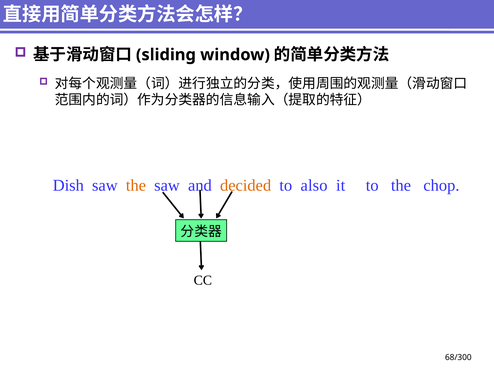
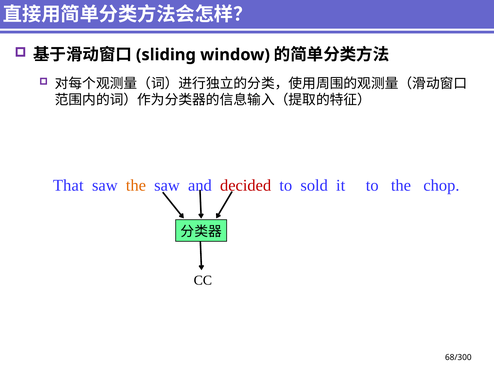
Dish: Dish -> That
decided colour: orange -> red
also: also -> sold
